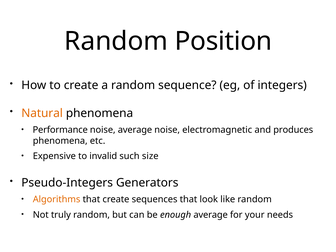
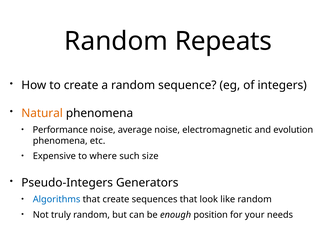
Position: Position -> Repeats
produces: produces -> evolution
invalid: invalid -> where
Algorithms colour: orange -> blue
enough average: average -> position
